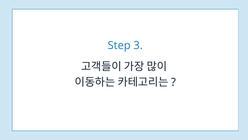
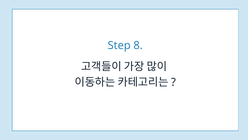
3: 3 -> 8
